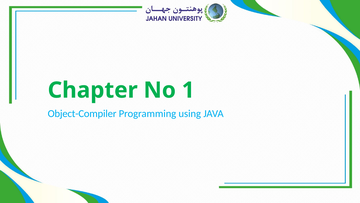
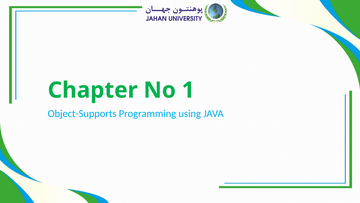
Object-Compiler: Object-Compiler -> Object-Supports
